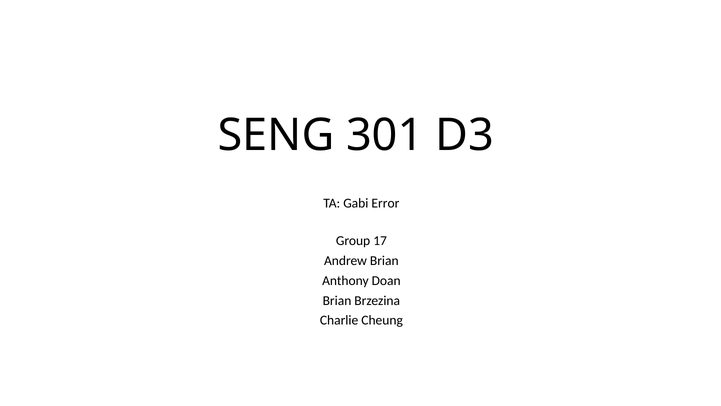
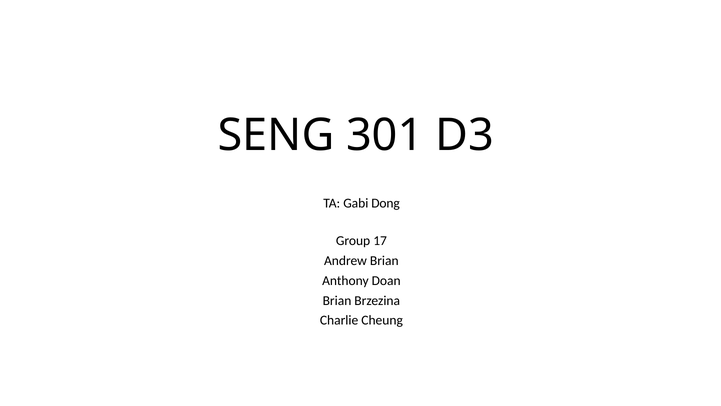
Error: Error -> Dong
